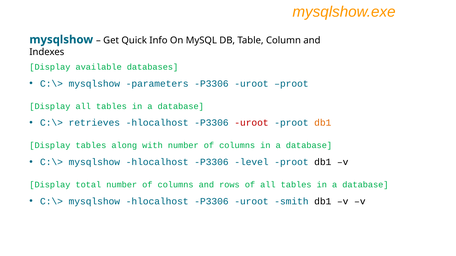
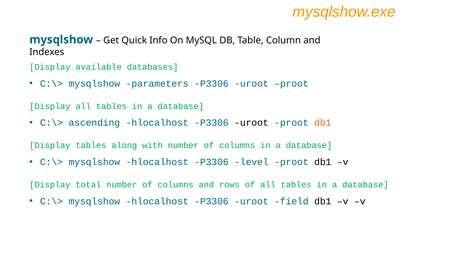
retrieves: retrieves -> ascending
uroot at (251, 123) colour: red -> black
smith: smith -> field
